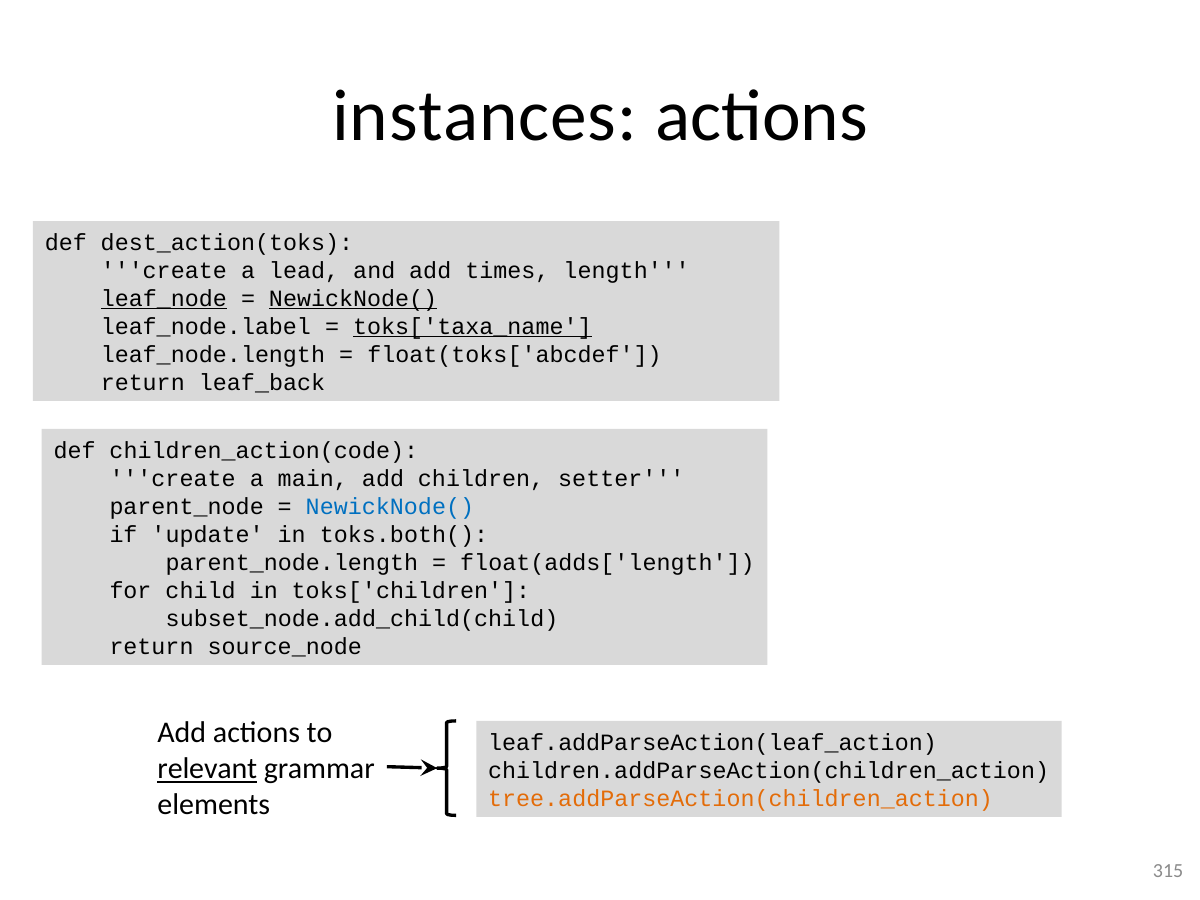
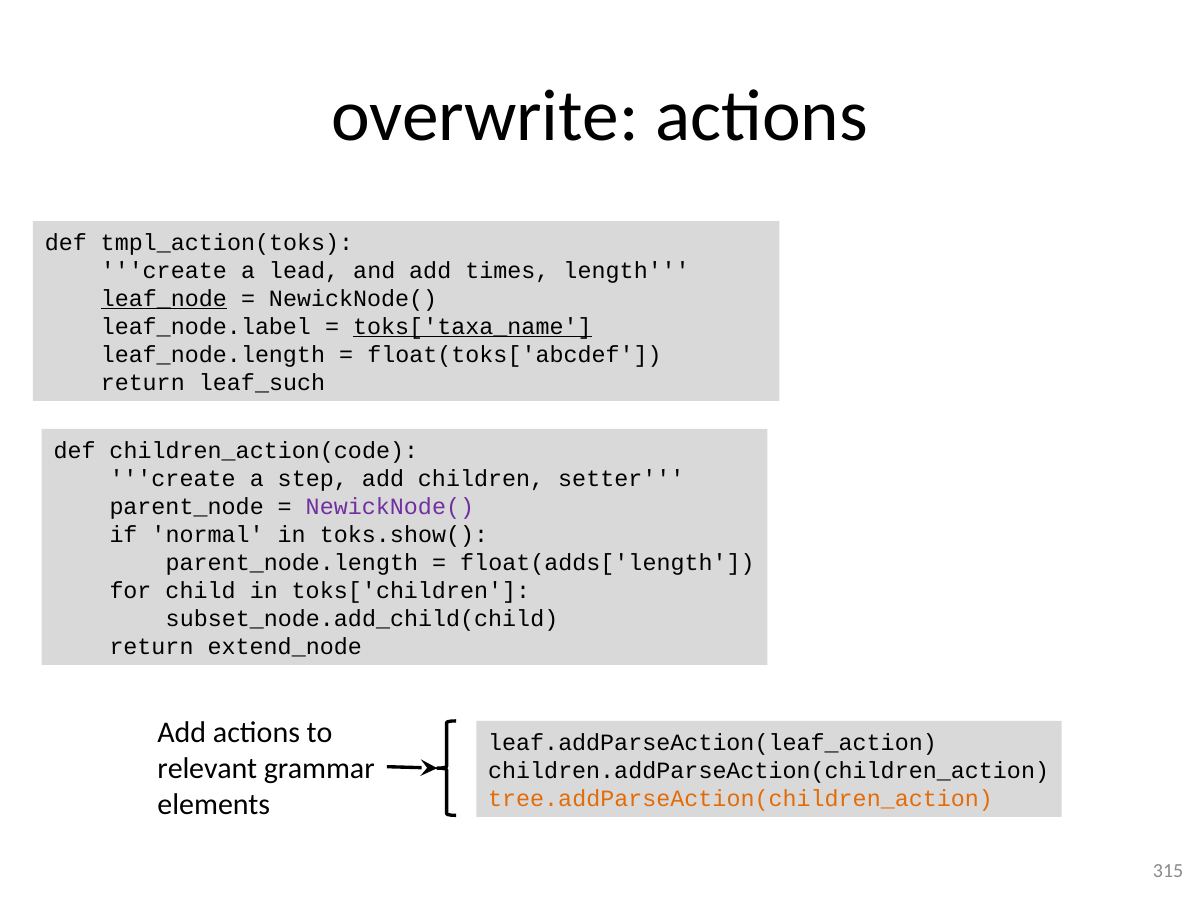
instances: instances -> overwrite
dest_action(toks: dest_action(toks -> tmpl_action(toks
NewickNode( at (353, 299) underline: present -> none
leaf_back: leaf_back -> leaf_such
main: main -> step
NewickNode( at (390, 507) colour: blue -> purple
update: update -> normal
toks.both(: toks.both( -> toks.show(
source_node: source_node -> extend_node
relevant underline: present -> none
